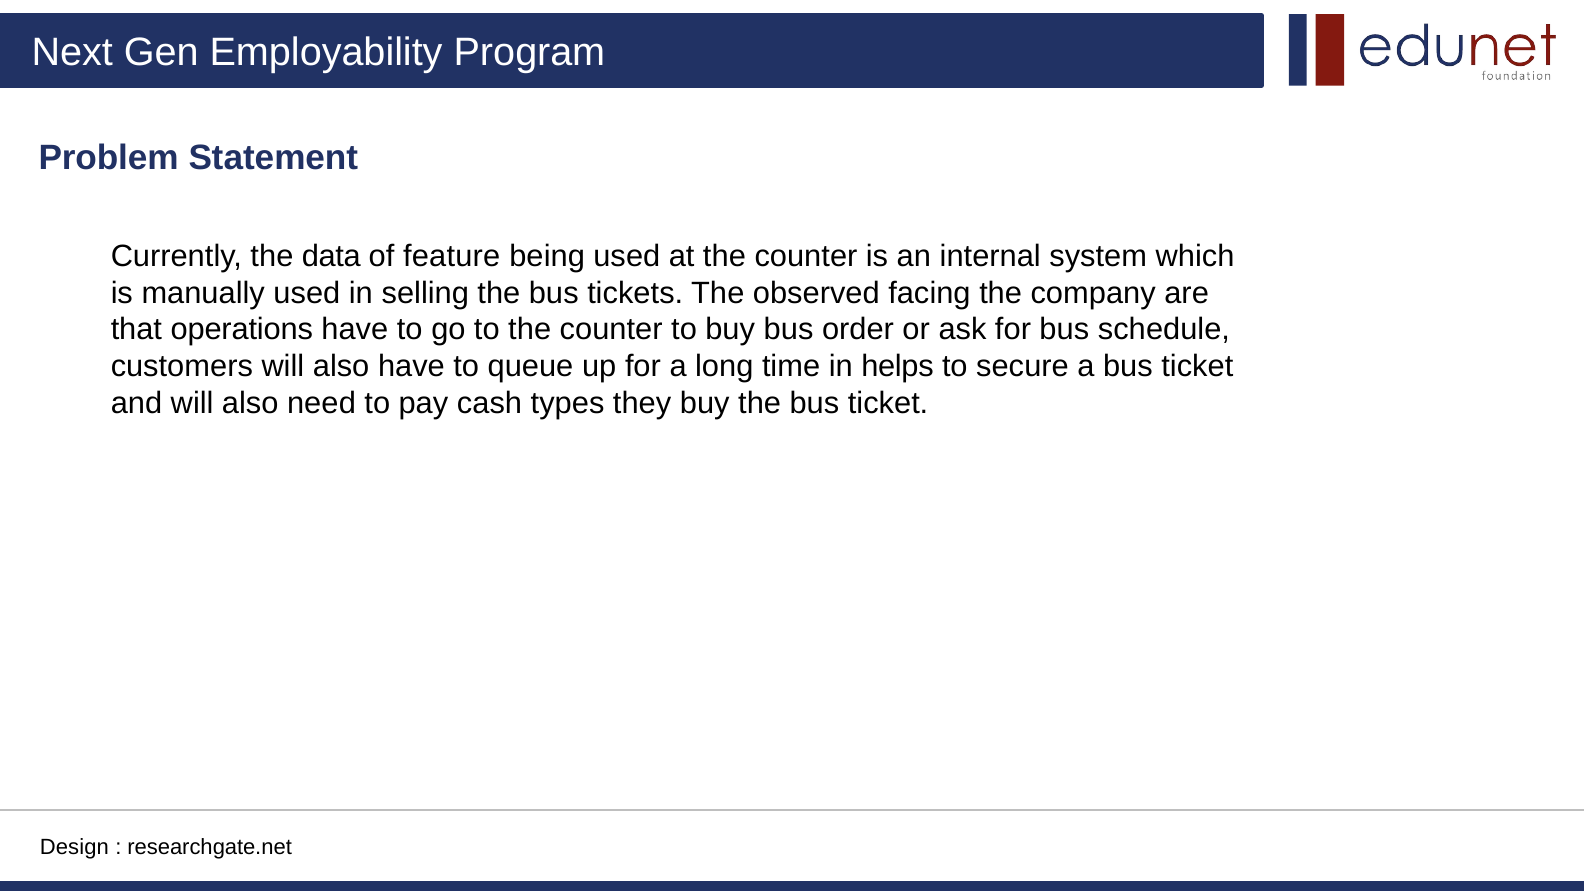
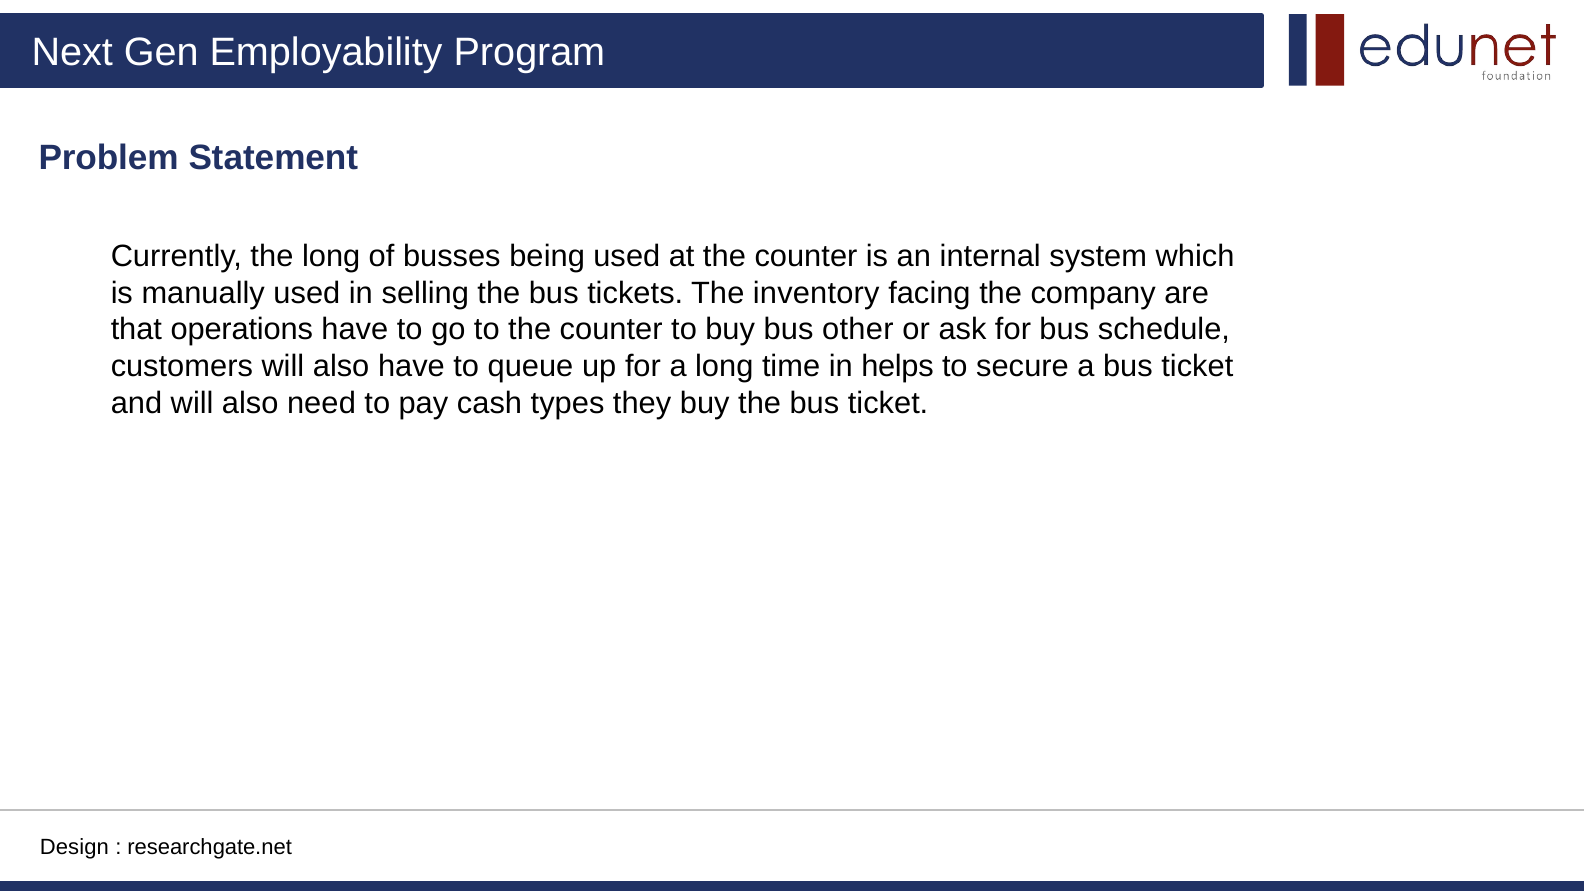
the data: data -> long
feature: feature -> busses
observed: observed -> inventory
order: order -> other
